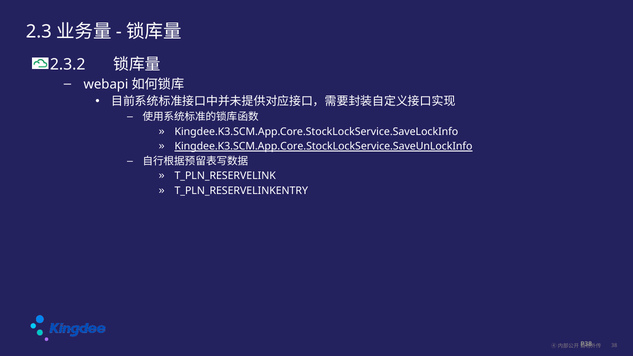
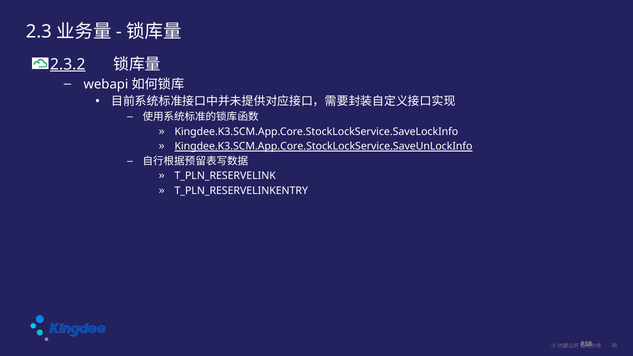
2.3.2 underline: none -> present
